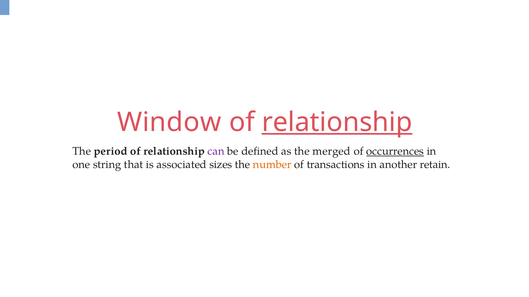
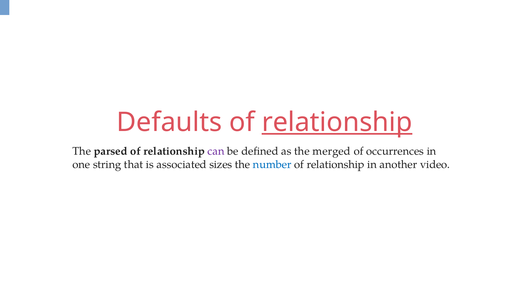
Window: Window -> Defaults
period: period -> parsed
occurrences underline: present -> none
number colour: orange -> blue
transactions at (336, 165): transactions -> relationship
retain: retain -> video
